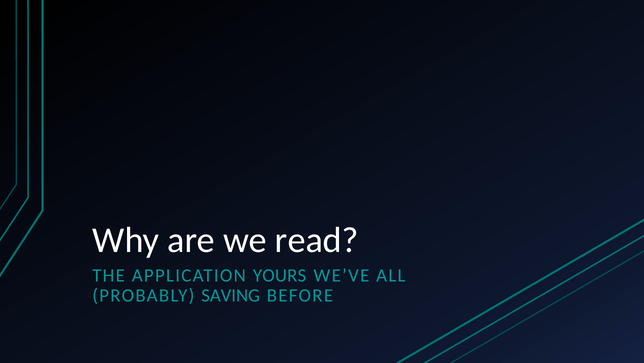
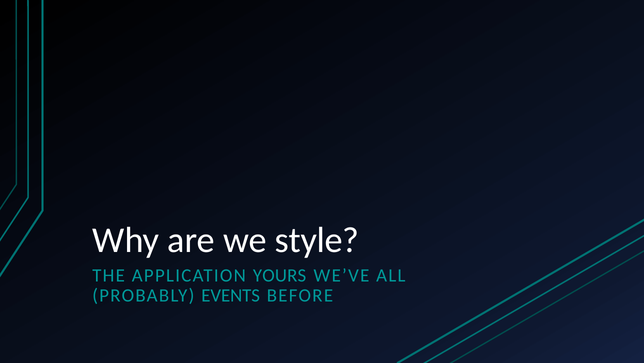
read: read -> style
SAVING: SAVING -> EVENTS
